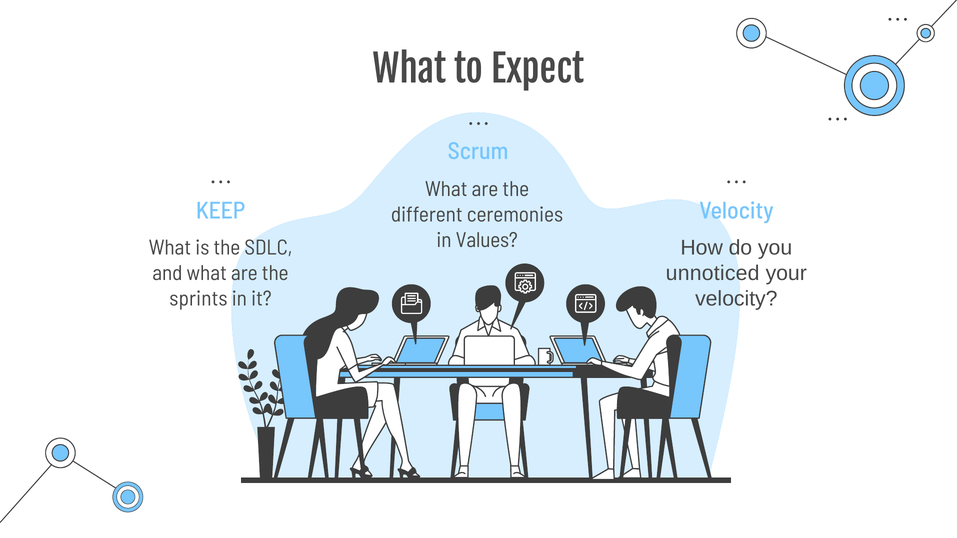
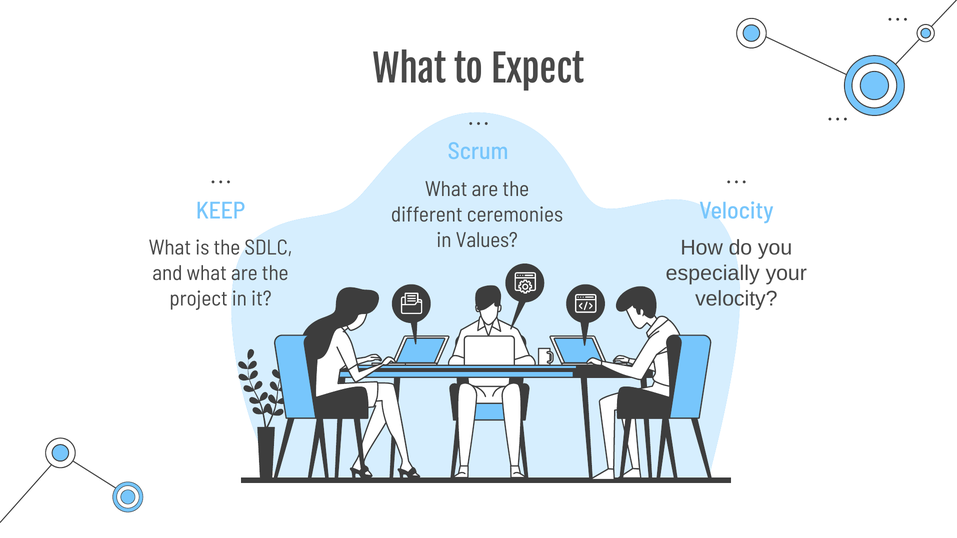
unnoticed: unnoticed -> especially
sprints: sprints -> project
